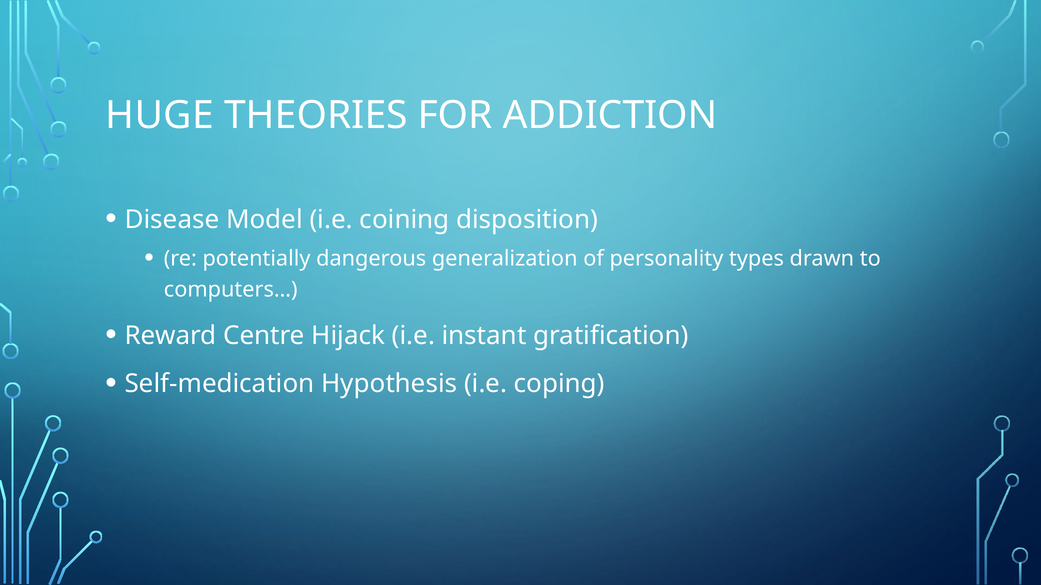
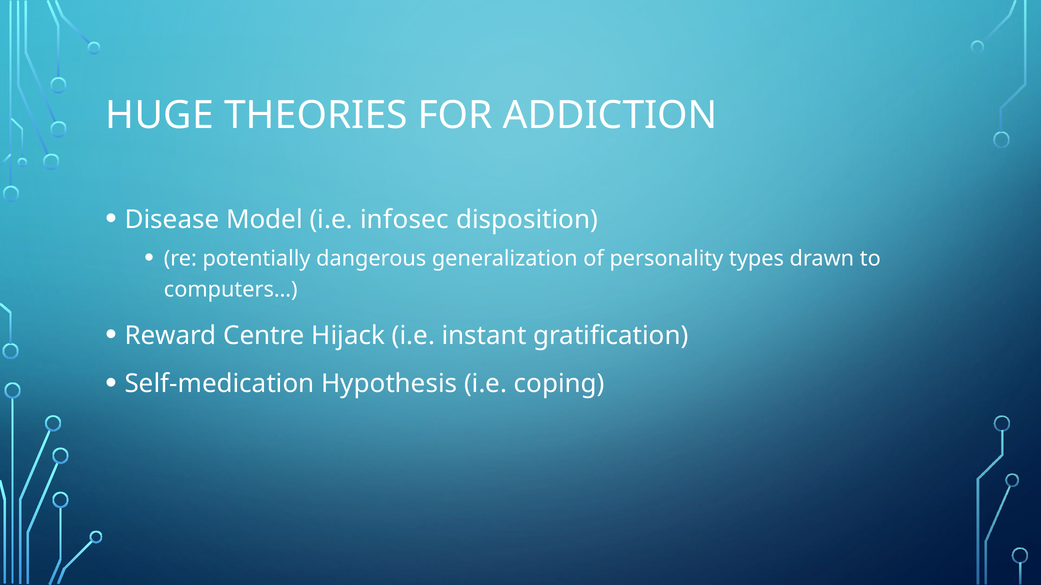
coining: coining -> infosec
